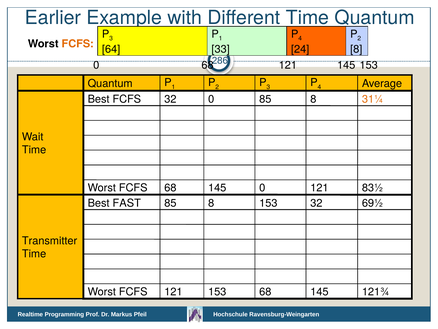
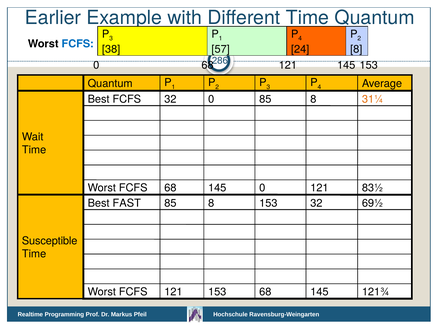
FCFS at (78, 44) colour: orange -> blue
64: 64 -> 38
33: 33 -> 57
Transmitter: Transmitter -> Susceptible
